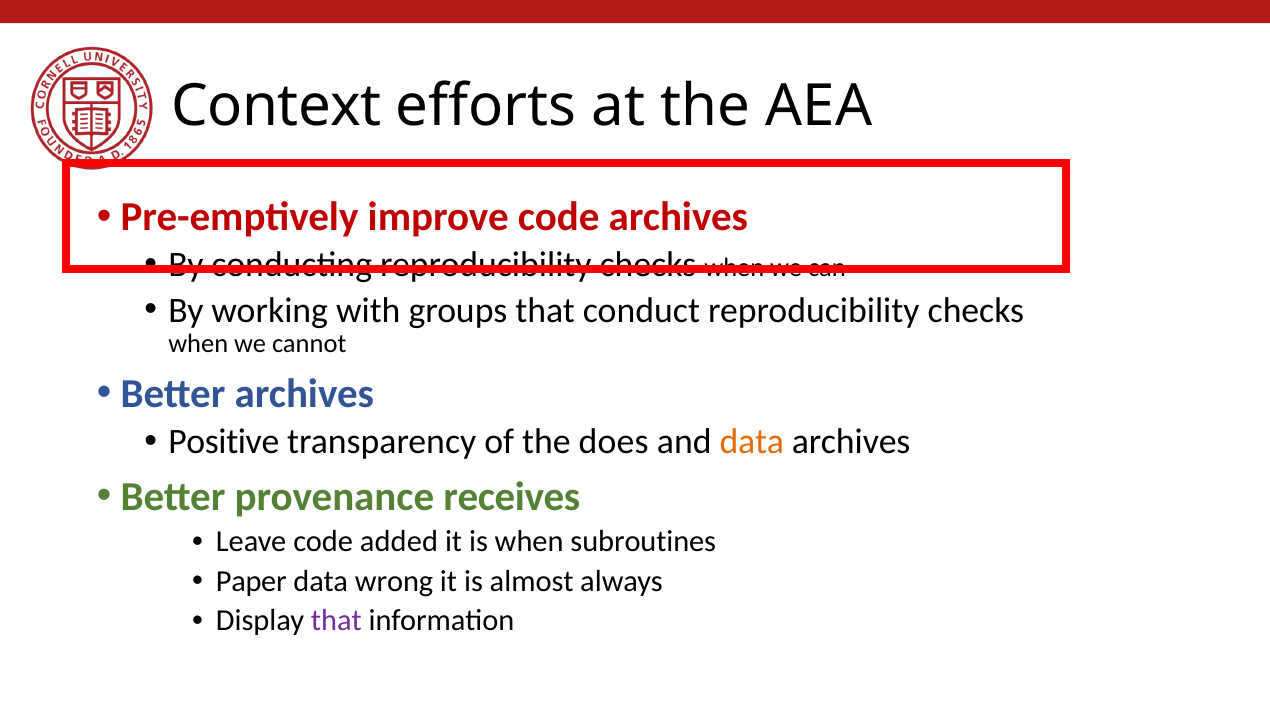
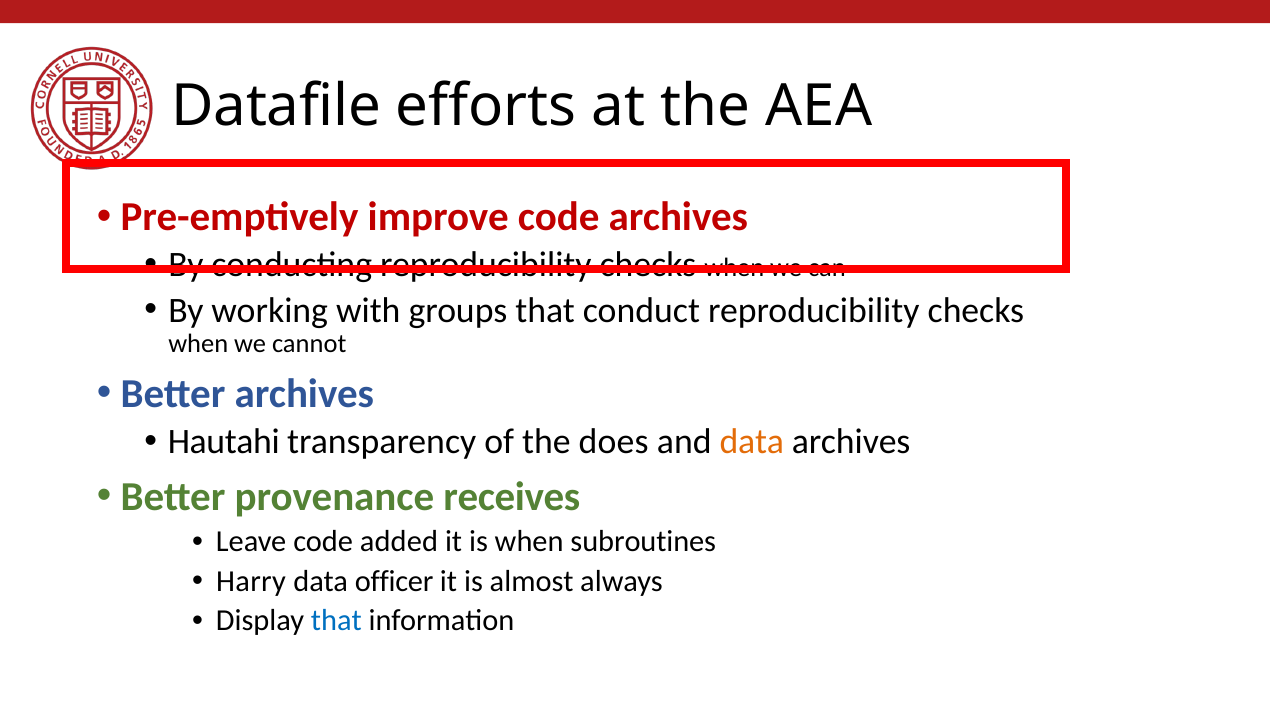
Context: Context -> Datafile
Positive: Positive -> Hautahi
Paper: Paper -> Harry
wrong: wrong -> officer
that at (336, 620) colour: purple -> blue
